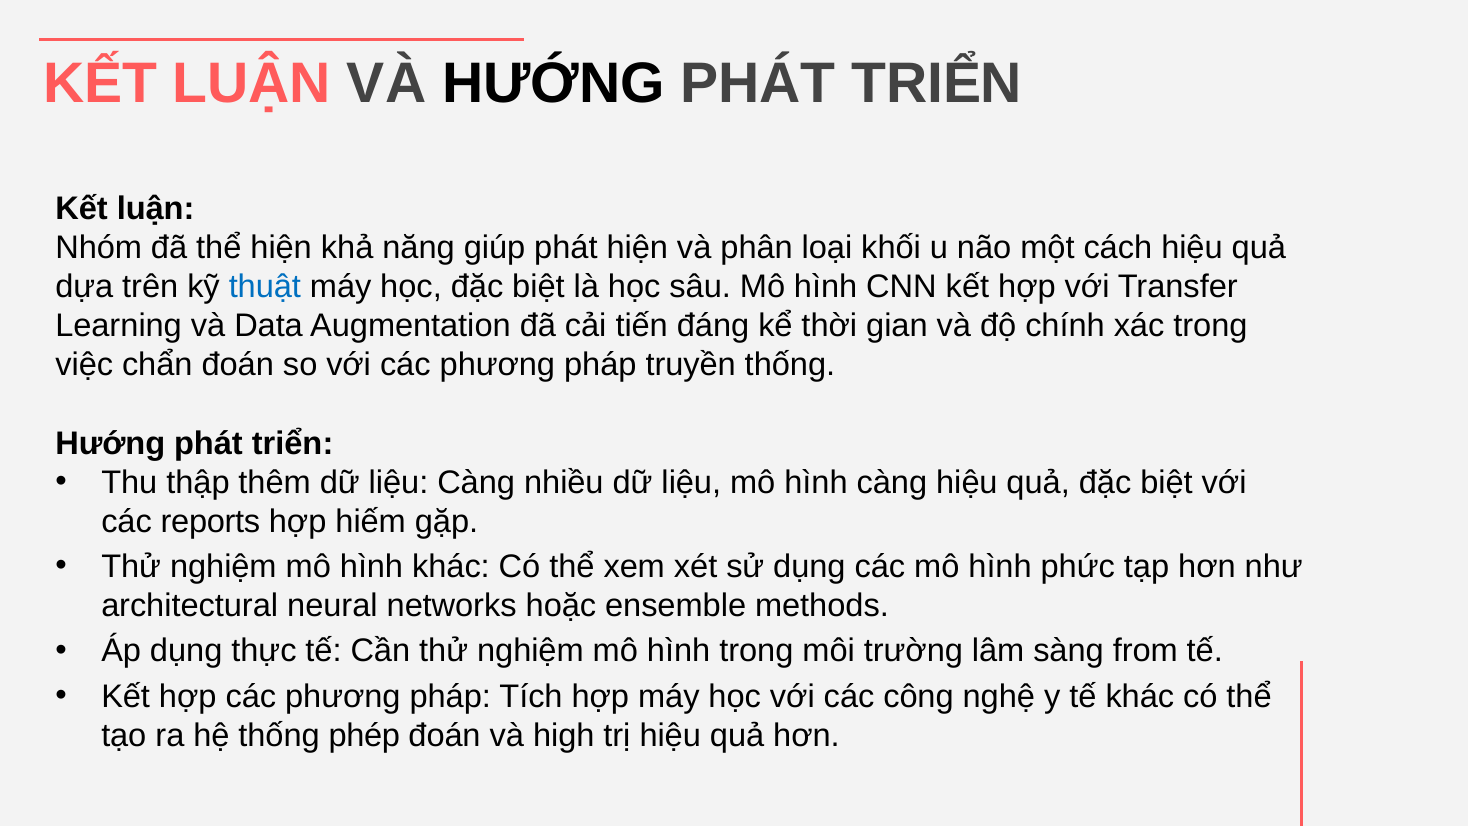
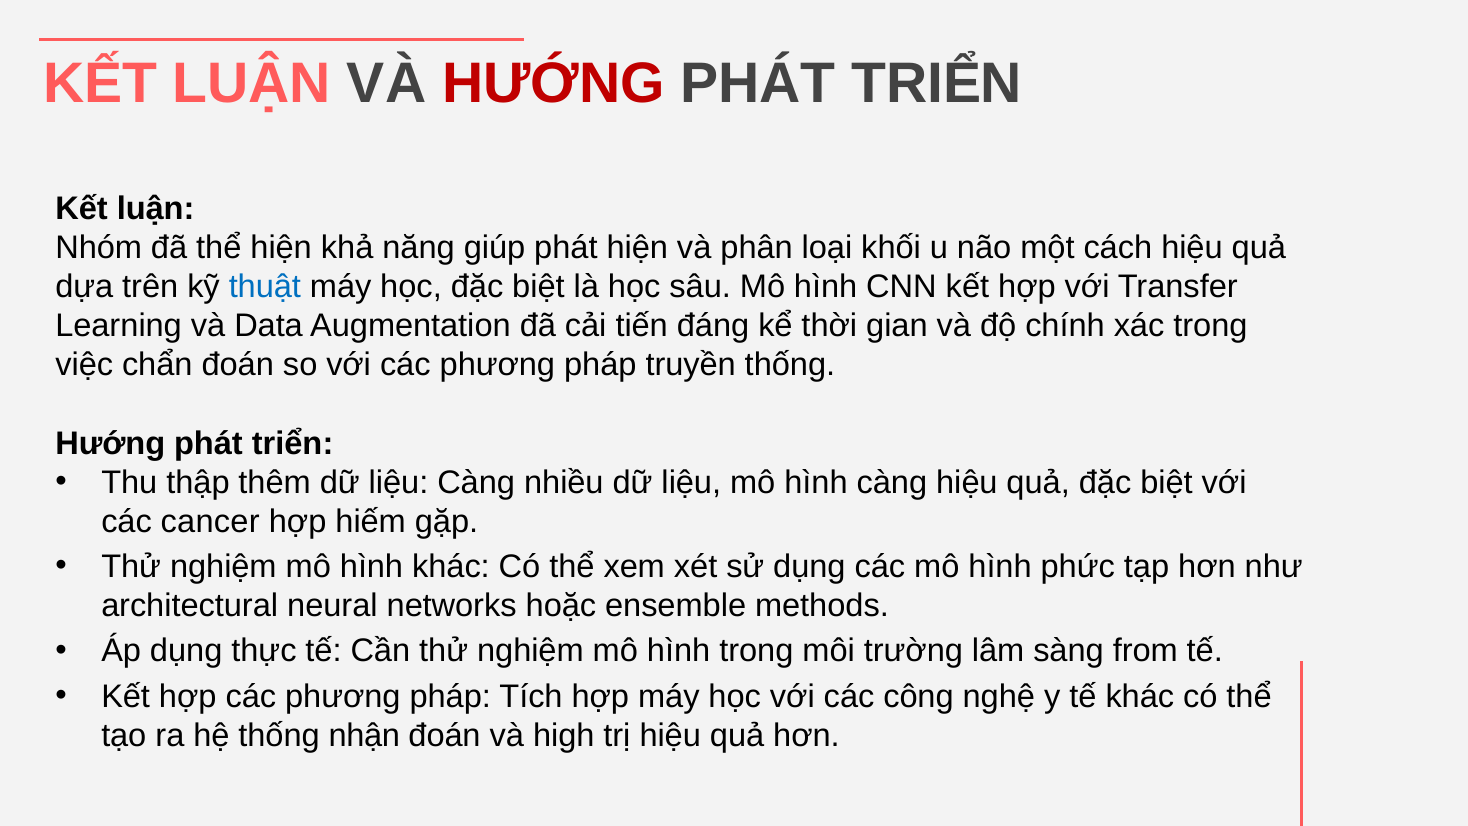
HƯỚNG at (553, 83) colour: black -> red
reports: reports -> cancer
phép: phép -> nhận
